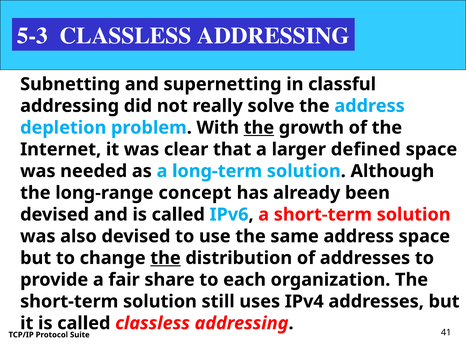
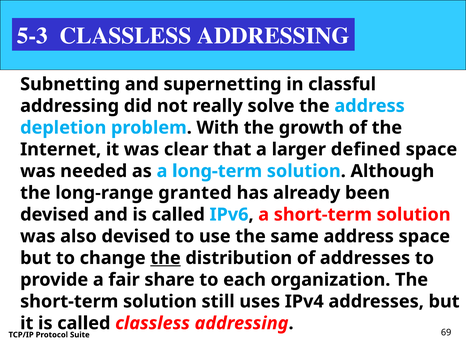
the at (259, 128) underline: present -> none
concept: concept -> granted
41: 41 -> 69
